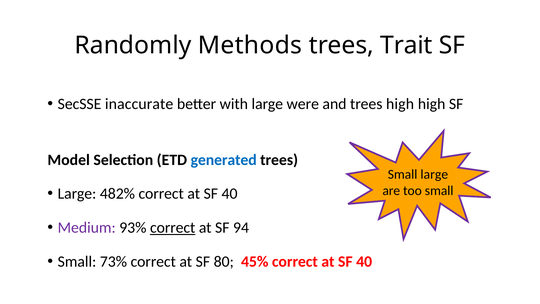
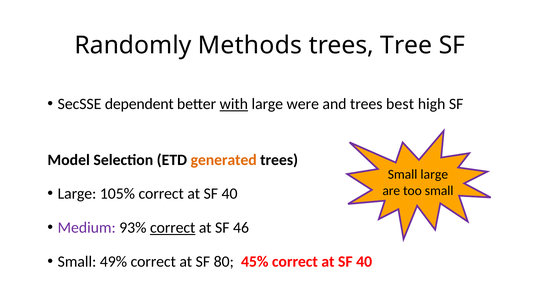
Trait: Trait -> Tree
inaccurate: inaccurate -> dependent
with underline: none -> present
trees high: high -> best
generated colour: blue -> orange
482%: 482% -> 105%
94: 94 -> 46
73%: 73% -> 49%
